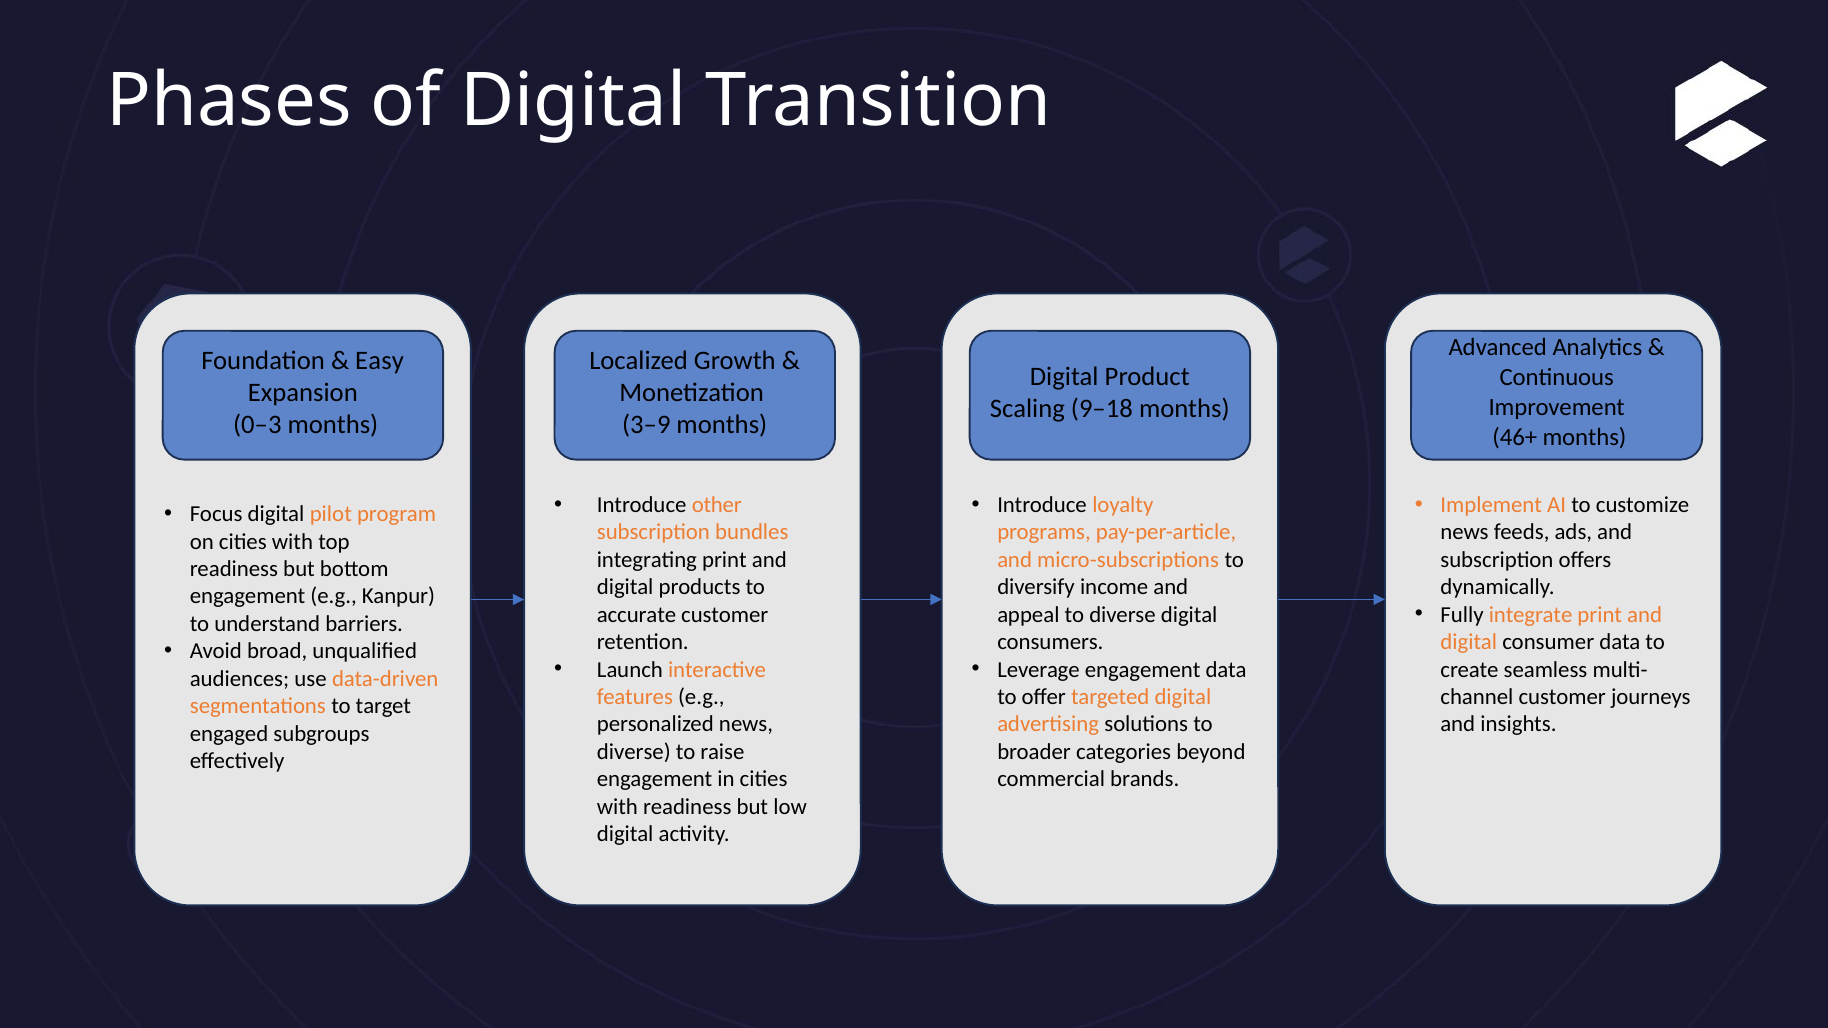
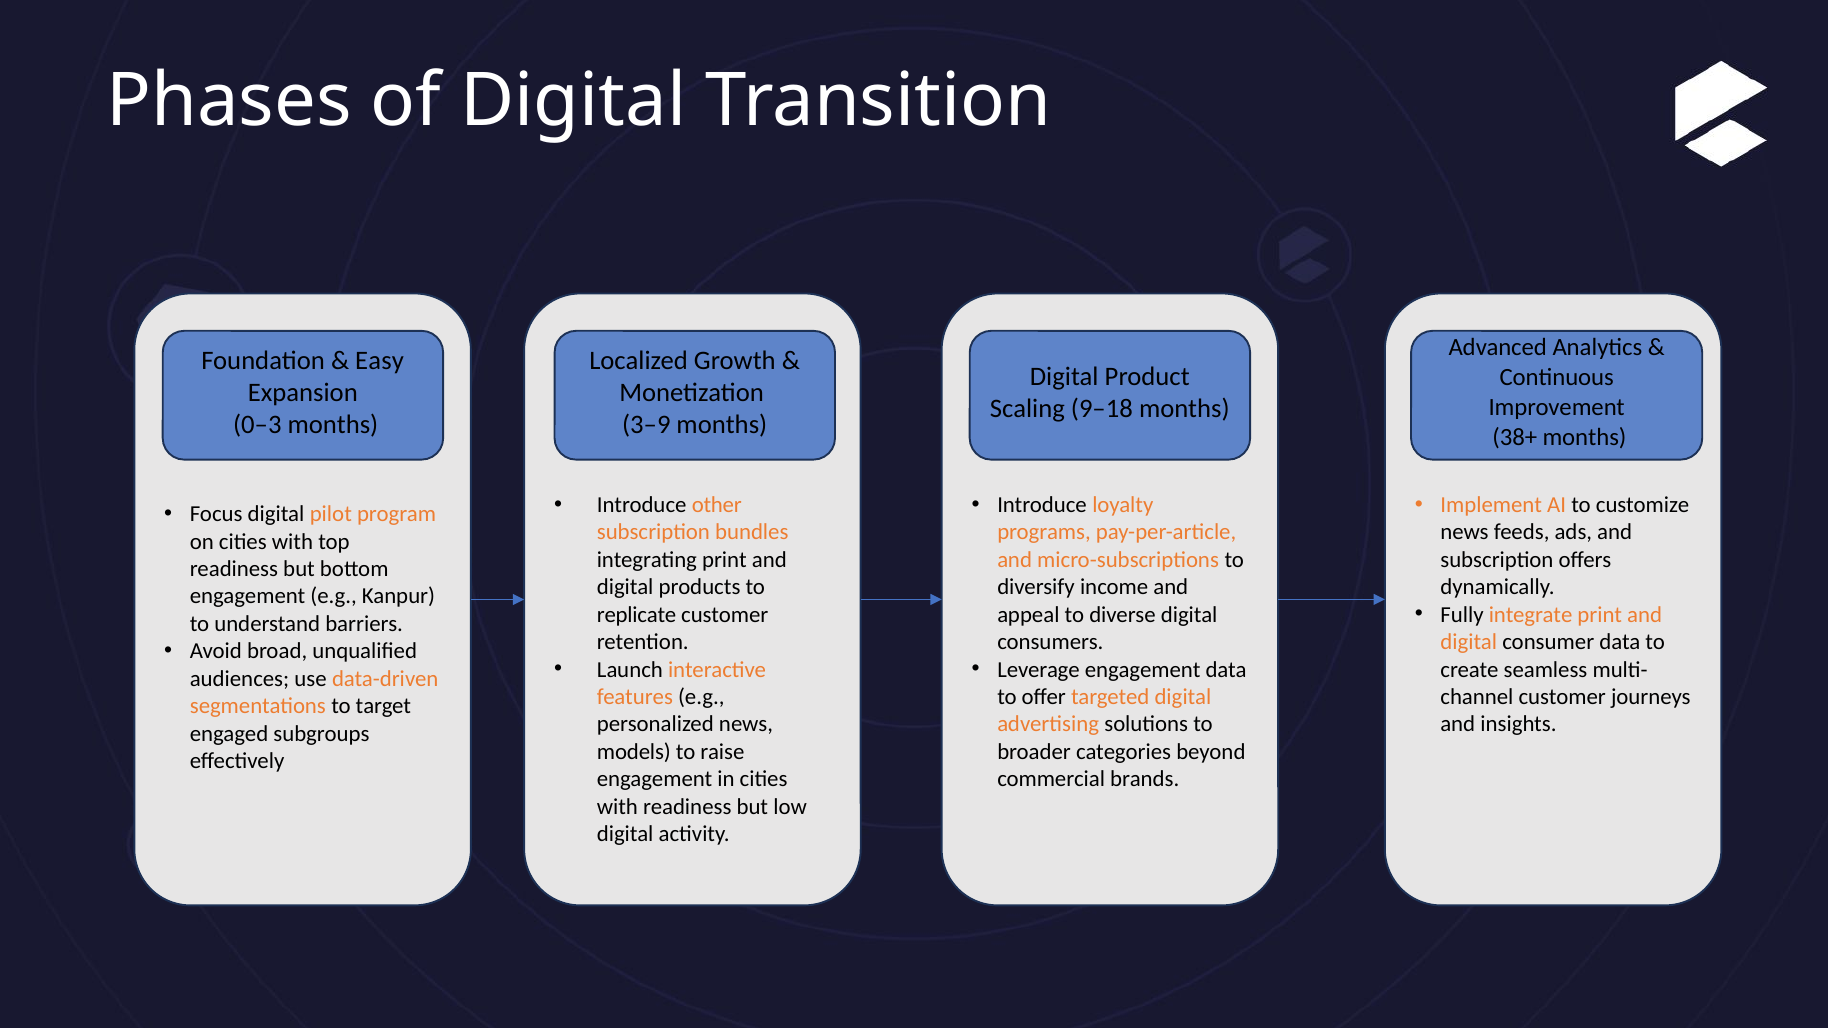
46+: 46+ -> 38+
accurate: accurate -> replicate
diverse at (634, 752): diverse -> models
